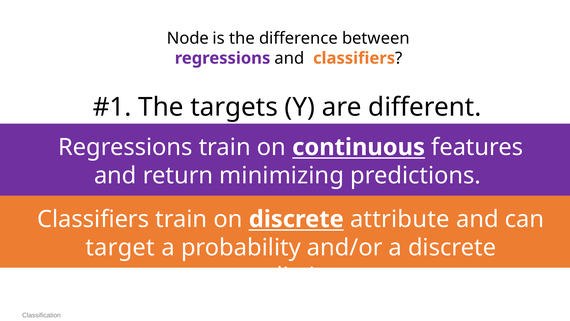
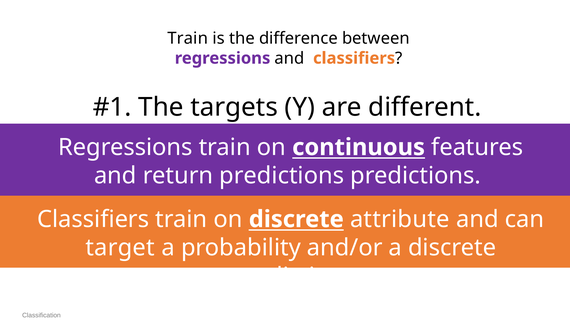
Node at (188, 38): Node -> Train
return minimizing: minimizing -> predictions
